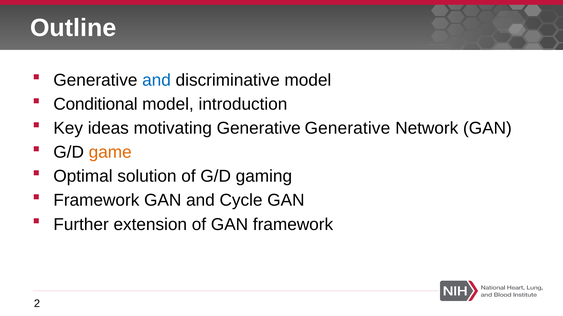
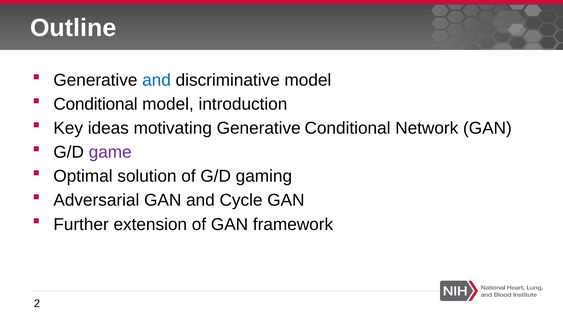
Generative Generative: Generative -> Conditional
game colour: orange -> purple
Framework at (96, 201): Framework -> Adversarial
